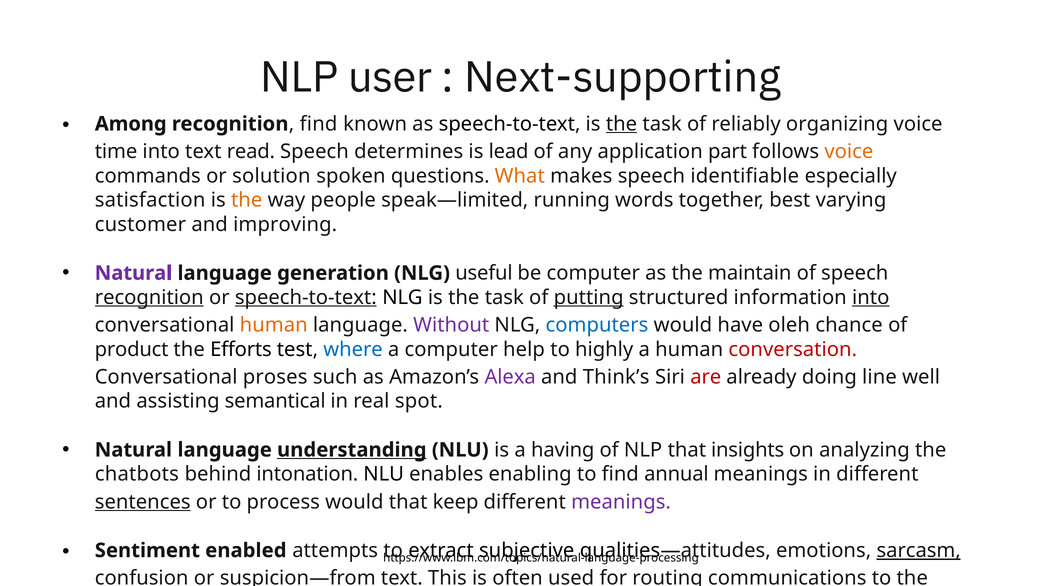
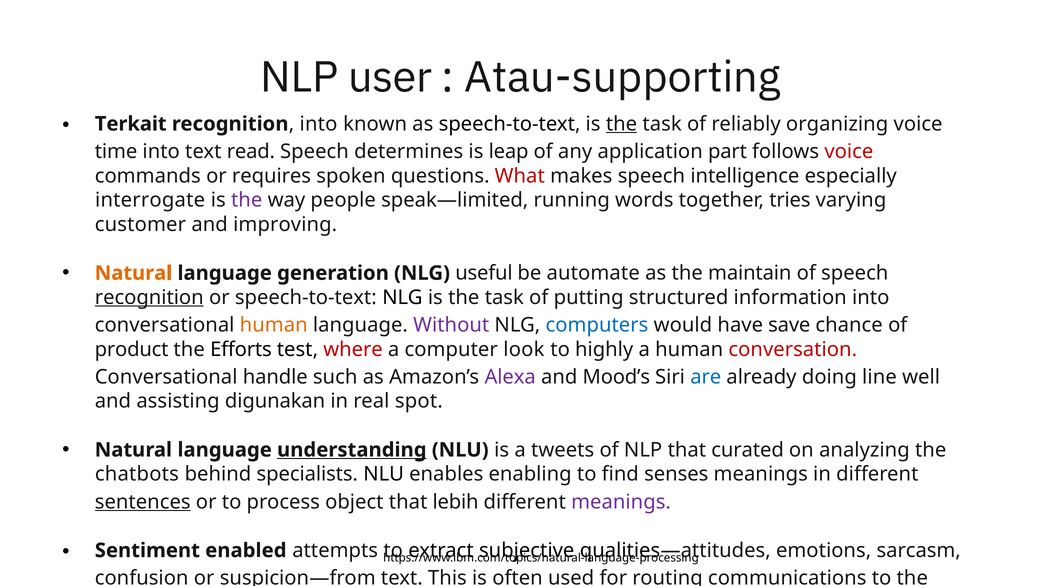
Next-supporting: Next-supporting -> Atau-supporting
Among: Among -> Terkait
recognition find: find -> into
lead: lead -> leap
voice at (849, 151) colour: orange -> red
solution: solution -> requires
What colour: orange -> red
identifiable: identifiable -> intelligence
satisfaction: satisfaction -> interrogate
the at (247, 200) colour: orange -> purple
best: best -> tries
Natural at (134, 273) colour: purple -> orange
be computer: computer -> automate
speech-to-text at (306, 297) underline: present -> none
putting underline: present -> none
into at (871, 297) underline: present -> none
oleh: oleh -> save
where colour: blue -> red
help: help -> look
proses: proses -> handle
Think’s: Think’s -> Mood’s
are colour: red -> blue
semantical: semantical -> digunakan
having: having -> tweets
insights: insights -> curated
intonation: intonation -> specialists
annual: annual -> senses
process would: would -> object
keep: keep -> lebih
sarcasm underline: present -> none
